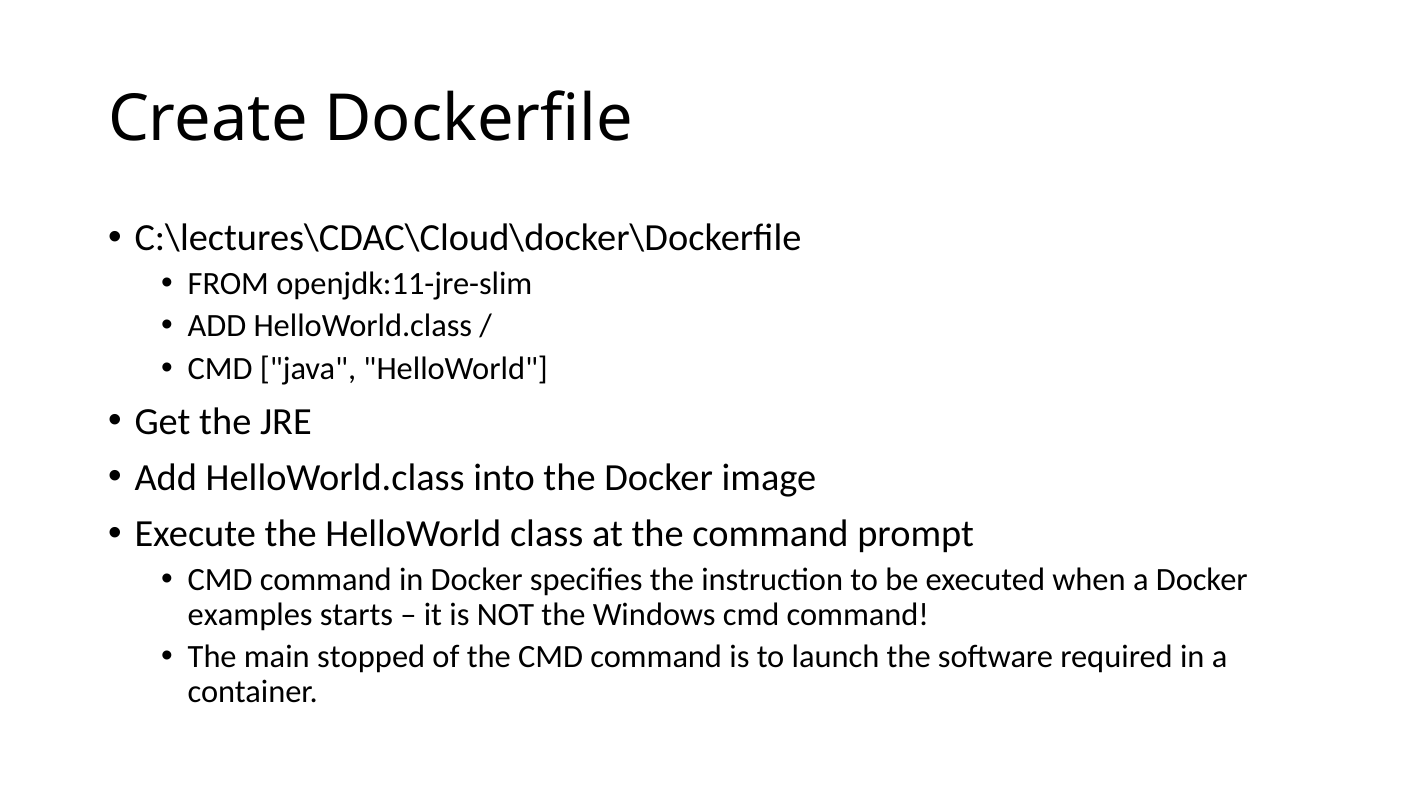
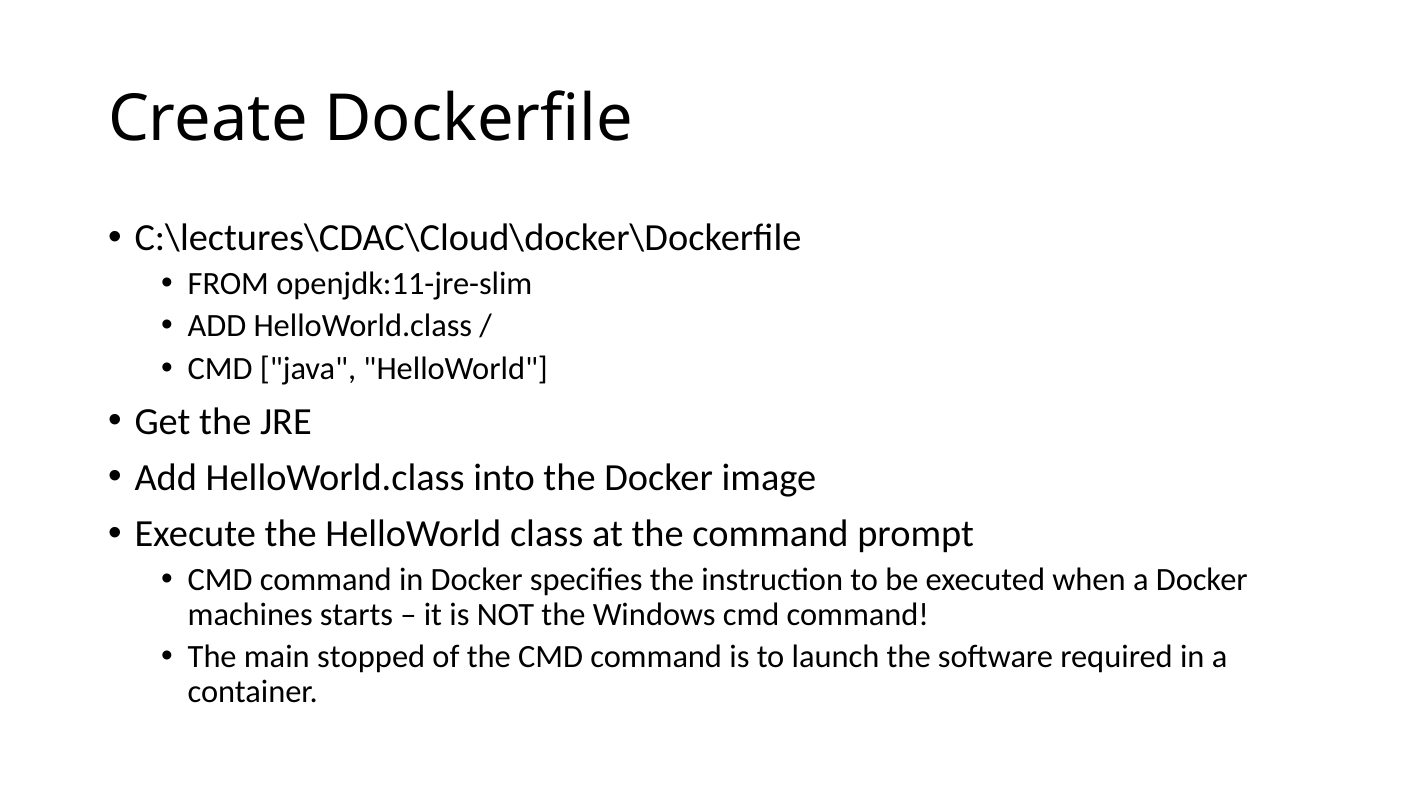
examples: examples -> machines
